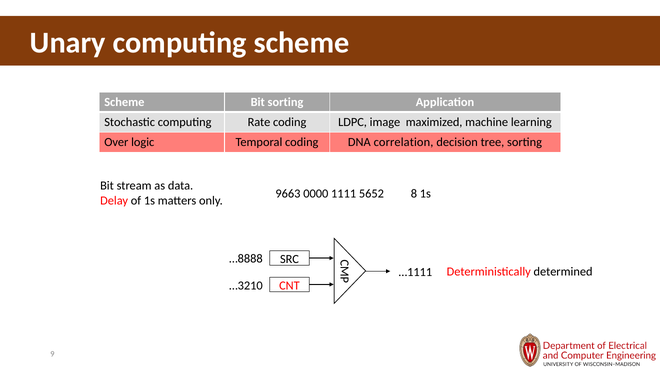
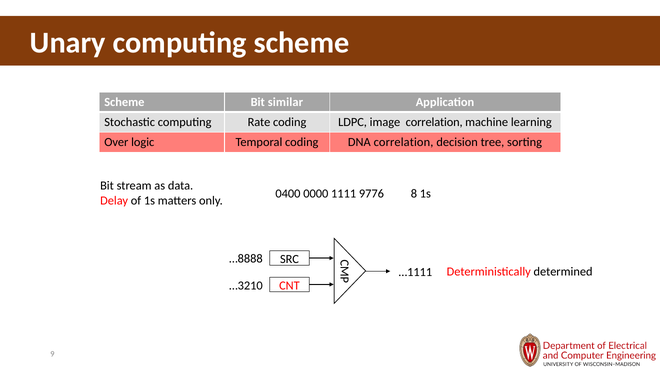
Bit sorting: sorting -> similar
image maximized: maximized -> correlation
9663: 9663 -> 0400
5652: 5652 -> 9776
